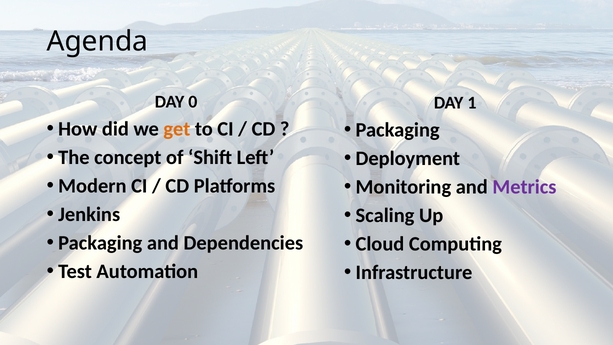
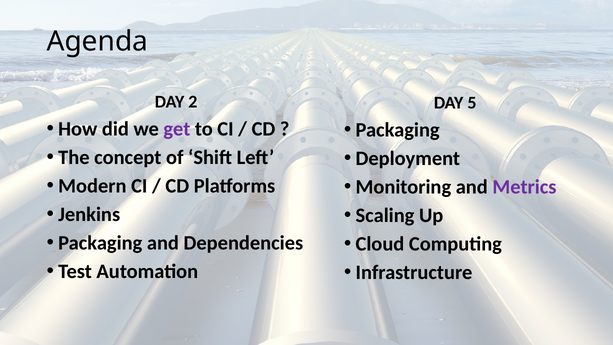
0: 0 -> 2
1: 1 -> 5
get colour: orange -> purple
